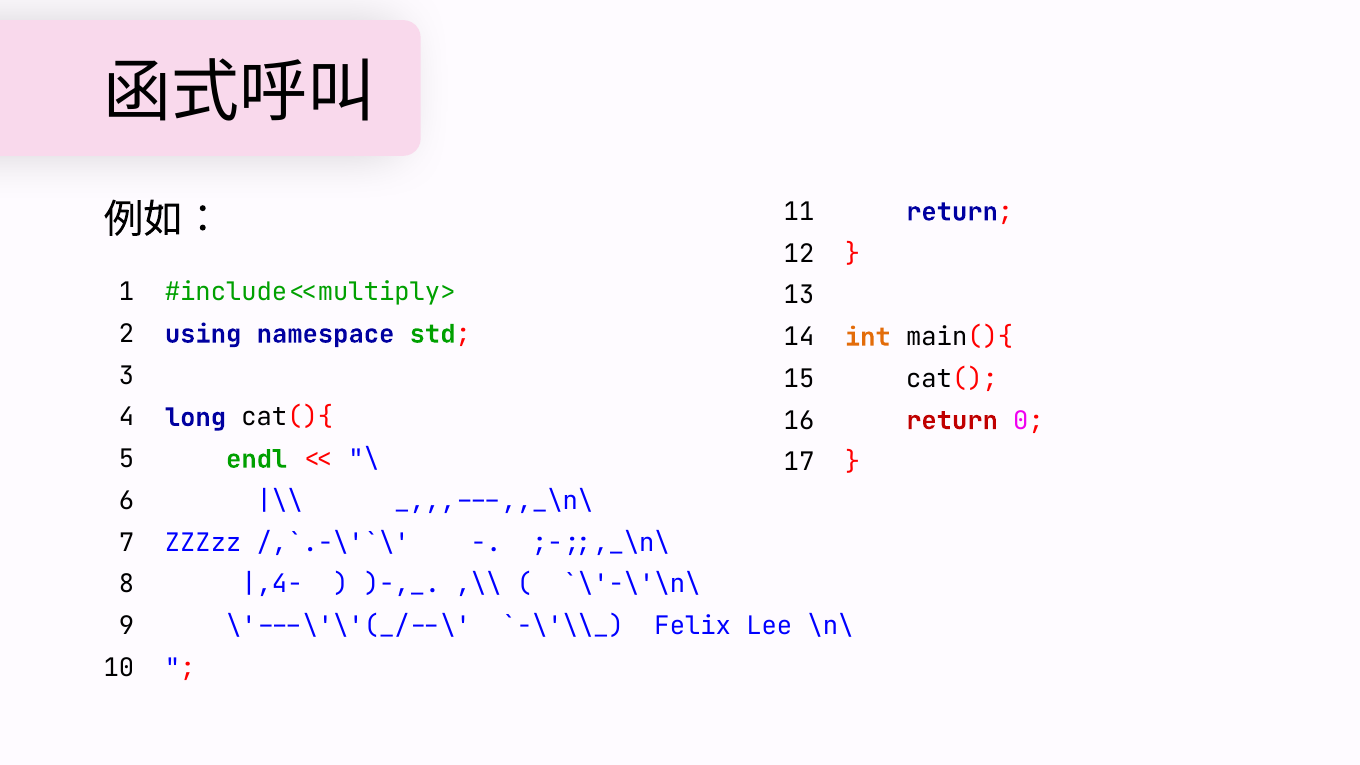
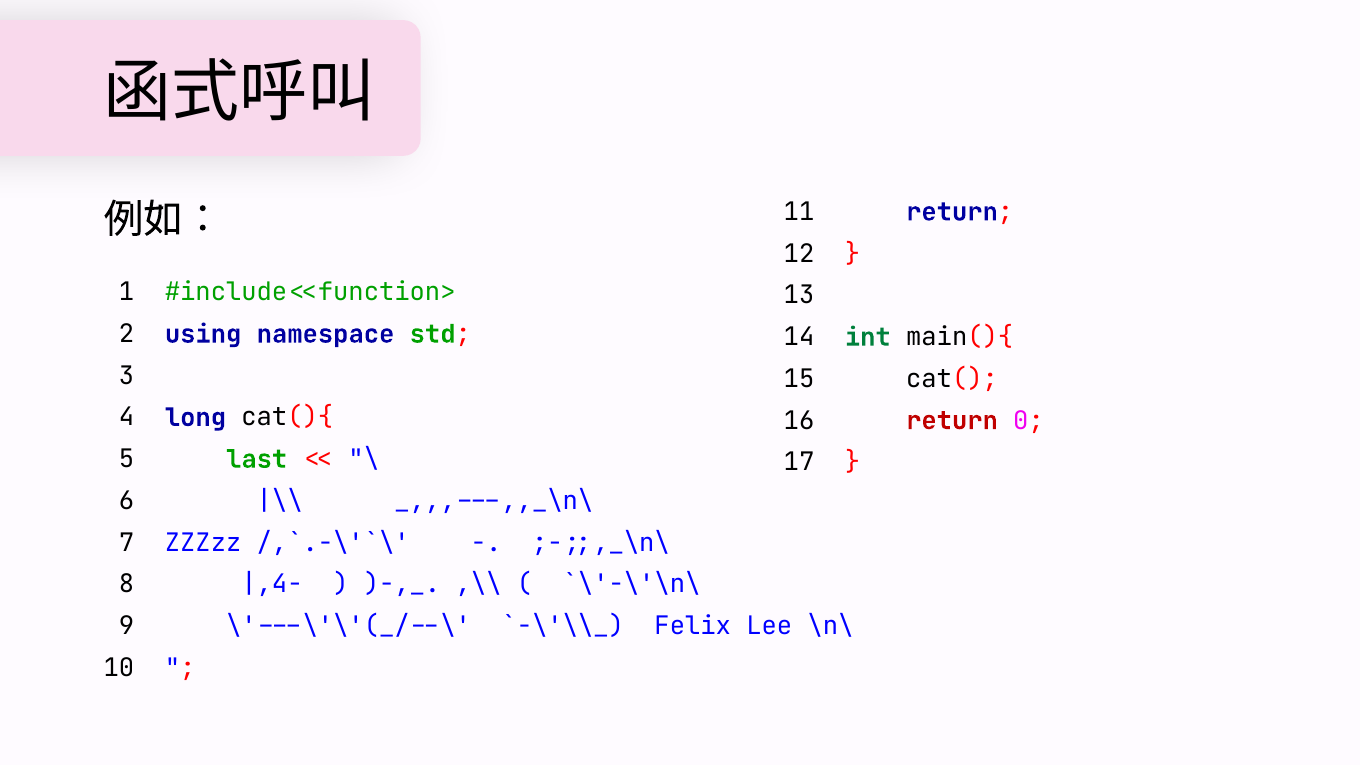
<multiply>: <multiply> -> <function>
int colour: orange -> green
endl: endl -> last
